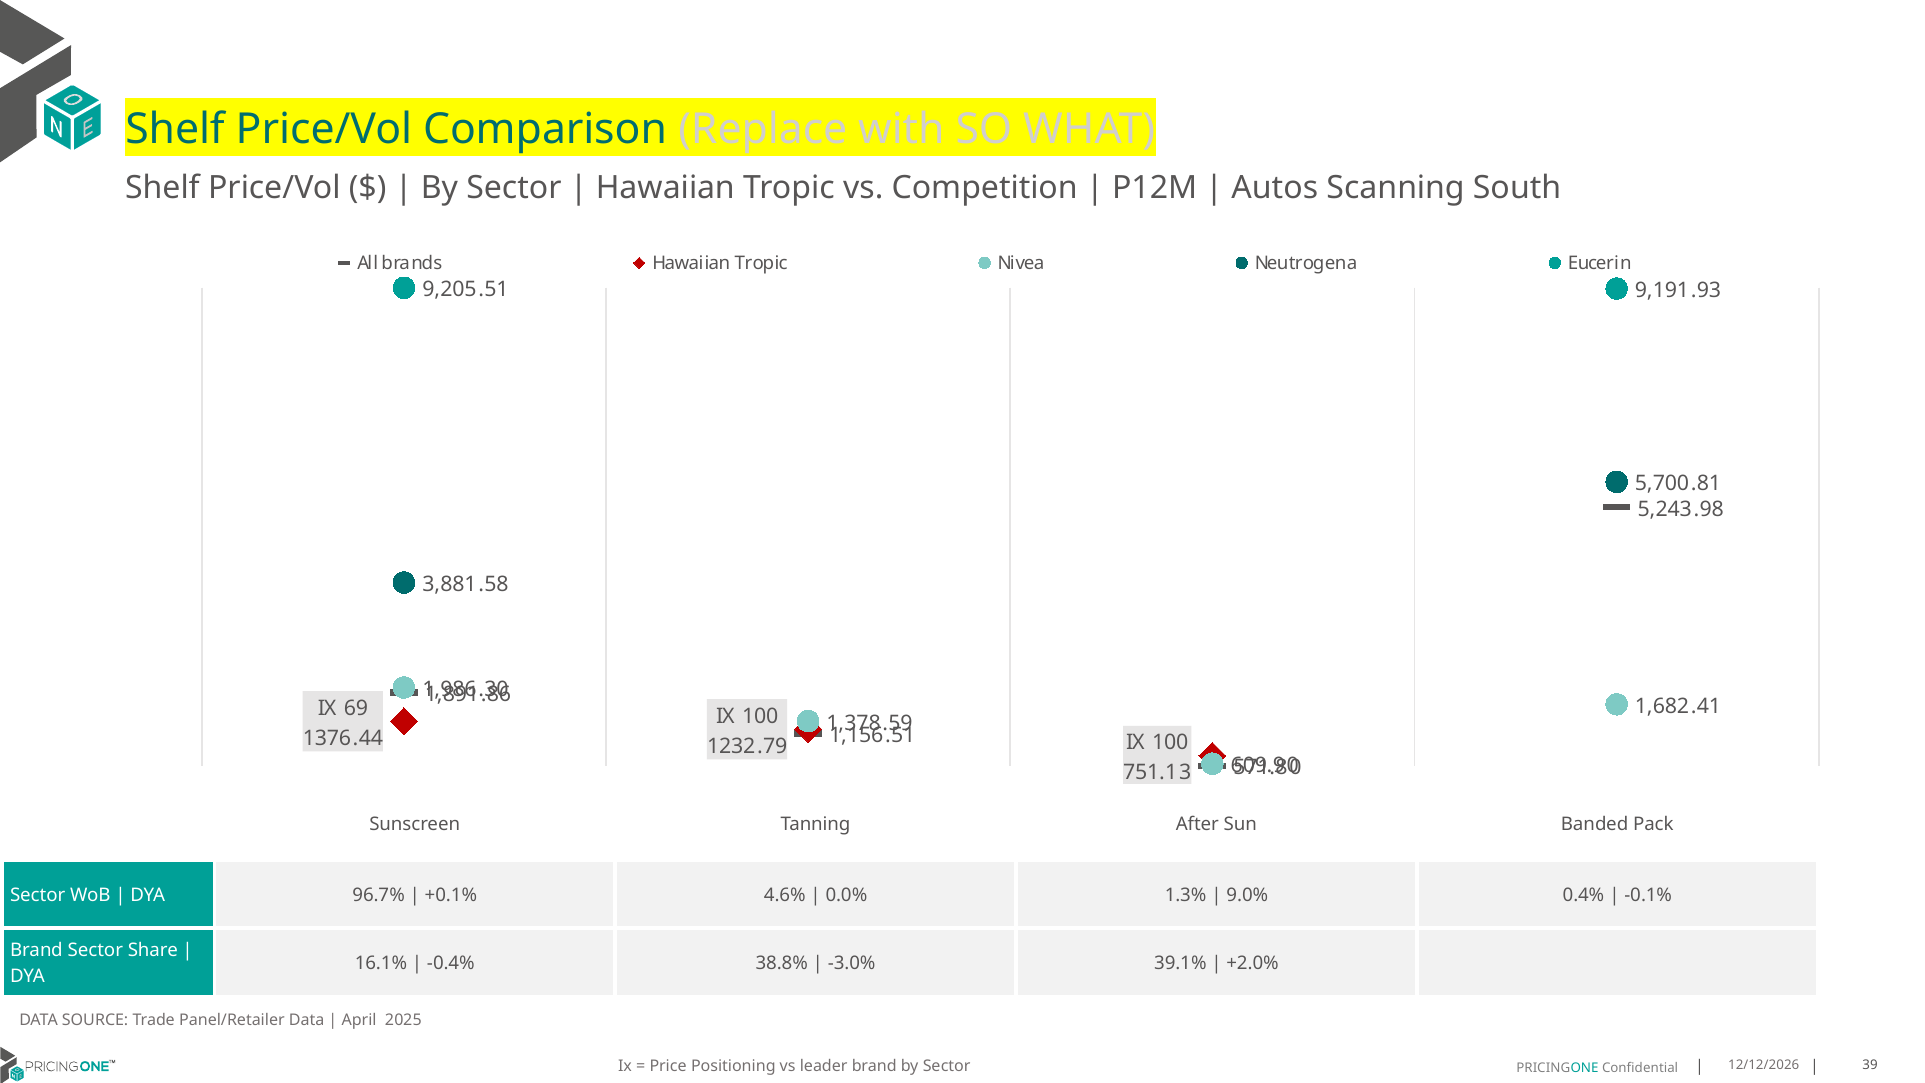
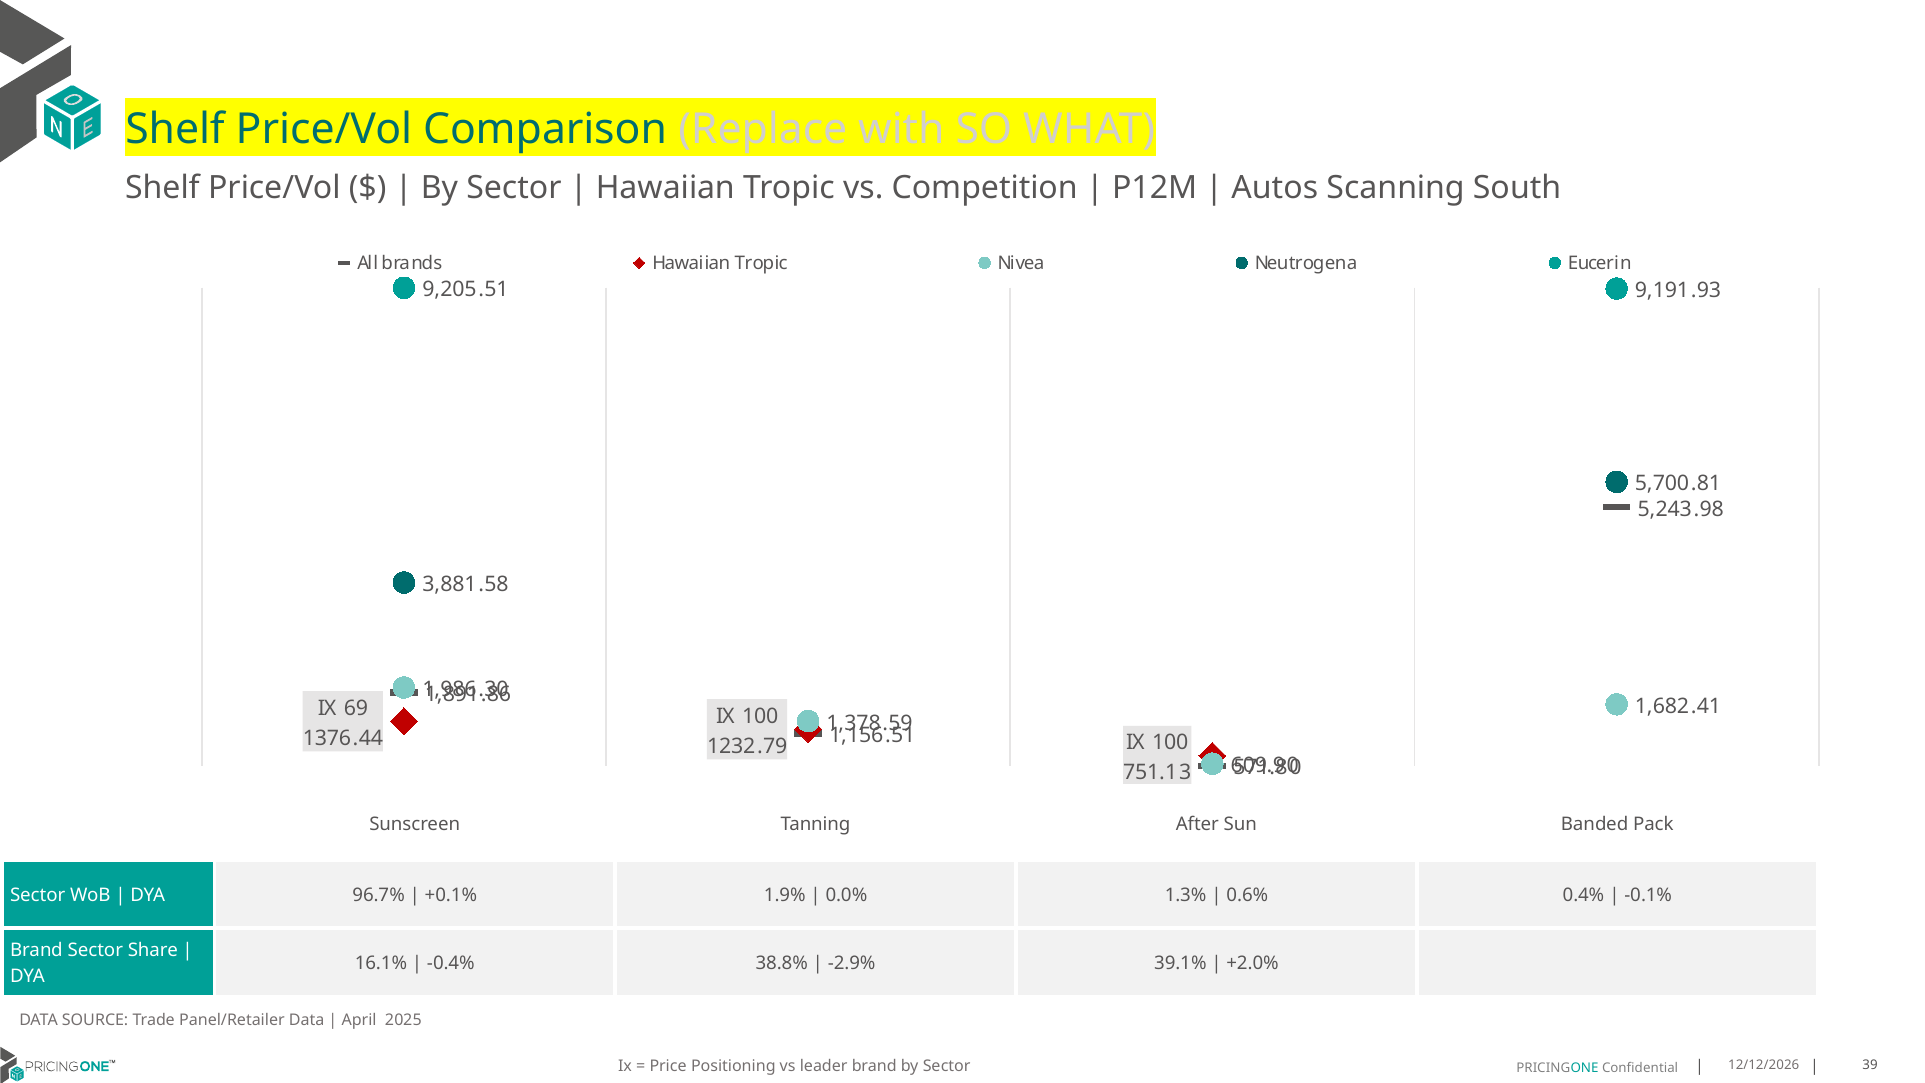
4.6%: 4.6% -> 1.9%
9.0%: 9.0% -> 0.6%
-3.0%: -3.0% -> -2.9%
